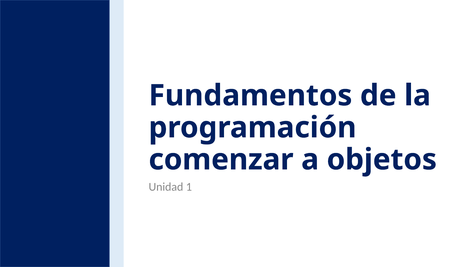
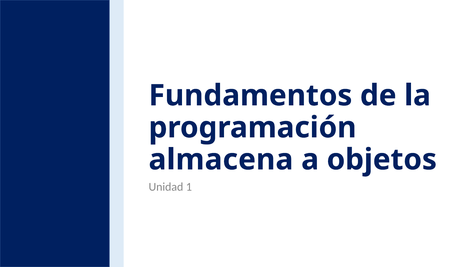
comenzar: comenzar -> almacena
